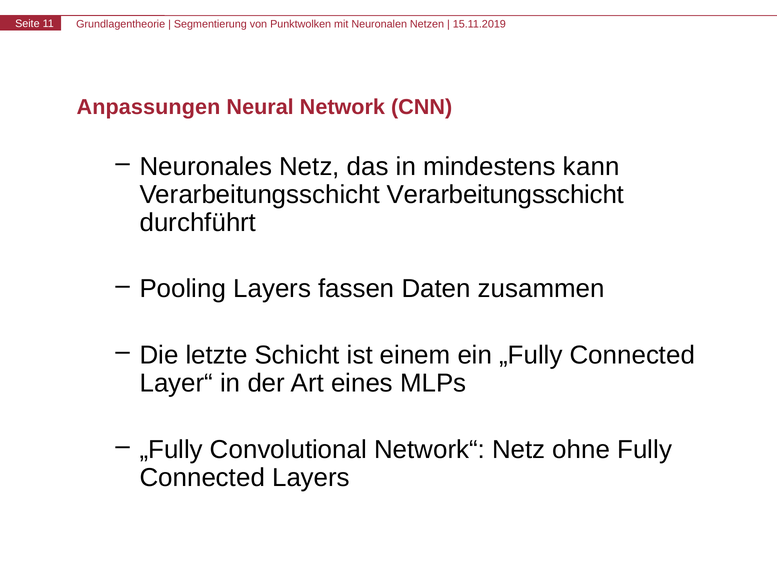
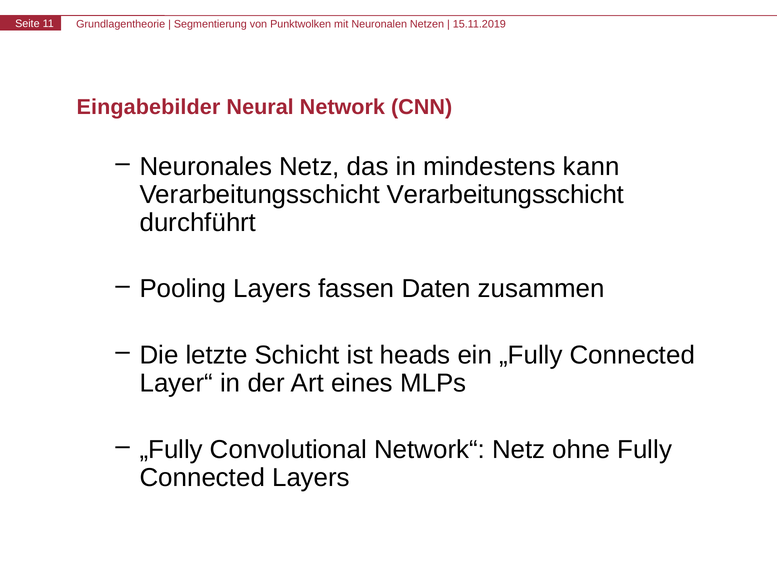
Anpassungen: Anpassungen -> Eingabebilder
einem: einem -> heads
